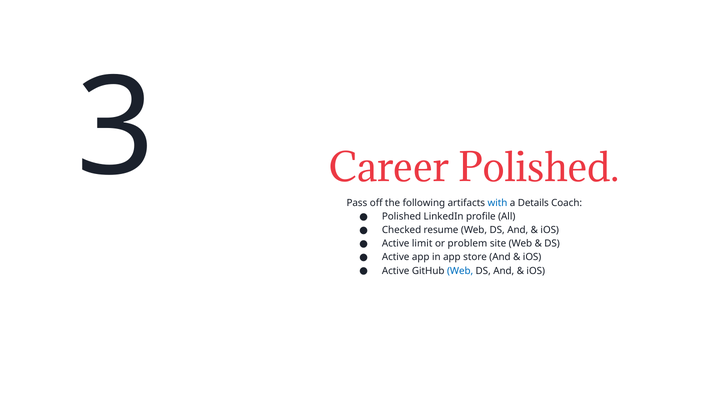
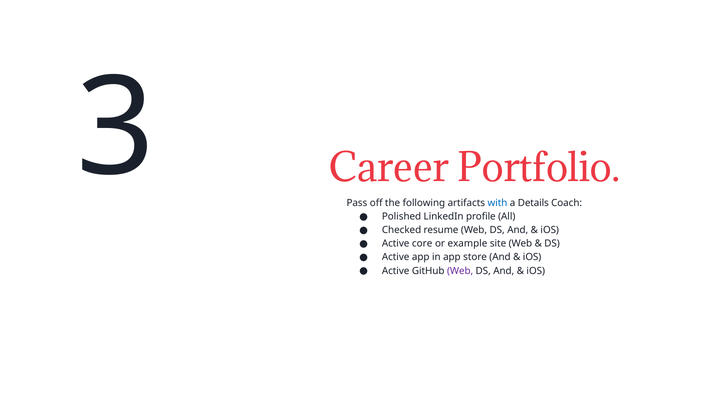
Career Polished: Polished -> Portfolio
limit: limit -> core
problem: problem -> example
Web at (460, 271) colour: blue -> purple
